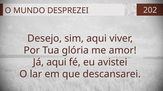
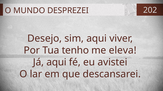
glória: glória -> tenho
amor: amor -> eleva
